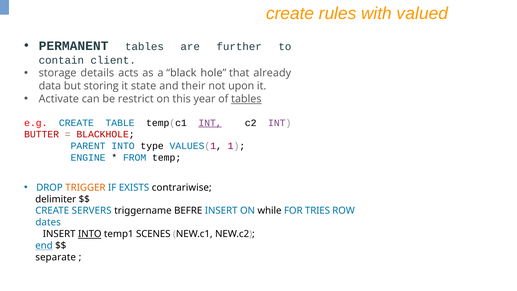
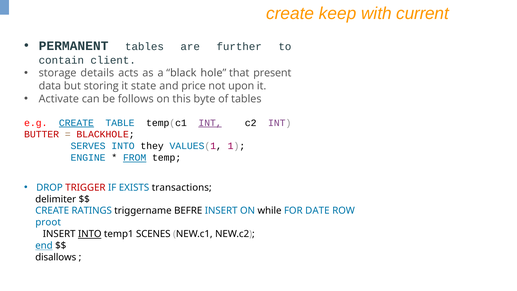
rules: rules -> keep
valued: valued -> current
already: already -> present
their: their -> price
restrict: restrict -> follows
year: year -> byte
tables at (246, 99) underline: present -> none
CREATE at (76, 123) underline: none -> present
PARENT: PARENT -> SERVES
type: type -> they
FROM underline: none -> present
TRIGGER colour: orange -> red
contrariwise: contrariwise -> transactions
SERVERS: SERVERS -> RATINGS
TRIES: TRIES -> DATE
dates: dates -> proot
separate: separate -> disallows
